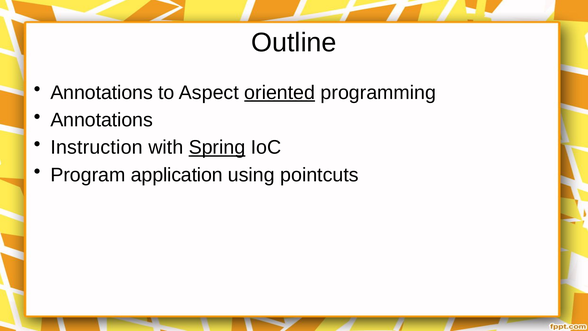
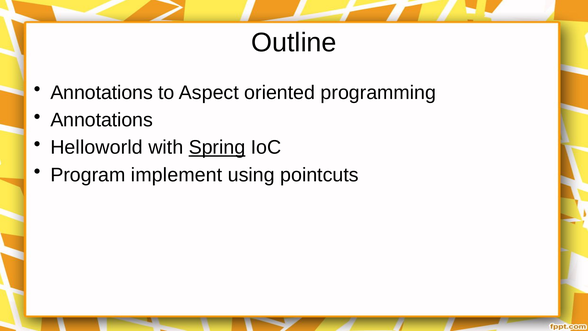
oriented underline: present -> none
Instruction: Instruction -> Helloworld
application: application -> implement
